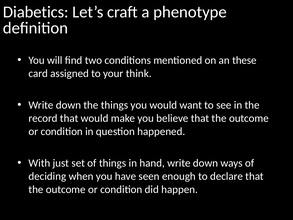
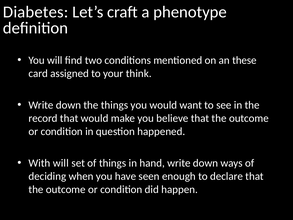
Diabetics: Diabetics -> Diabetes
With just: just -> will
